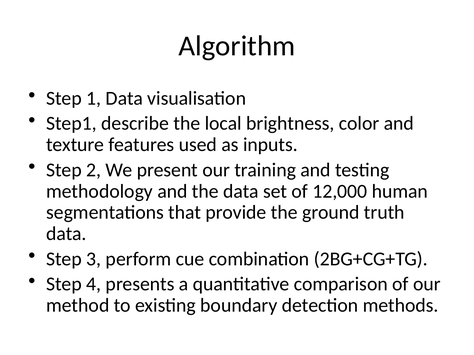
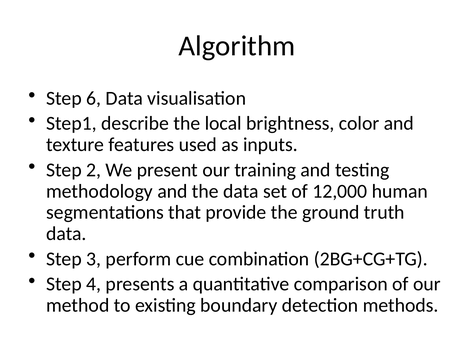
1: 1 -> 6
